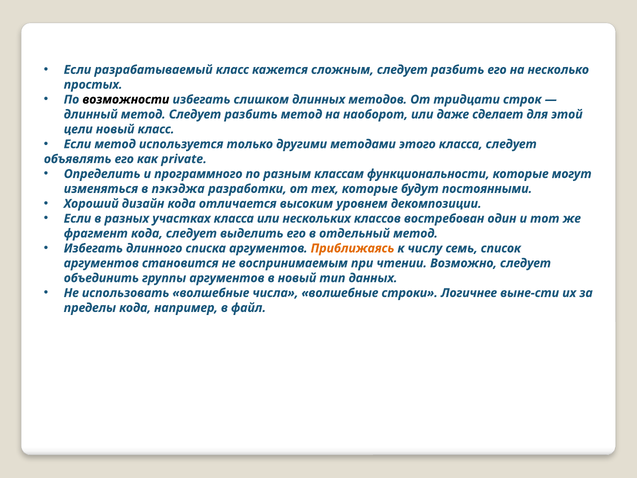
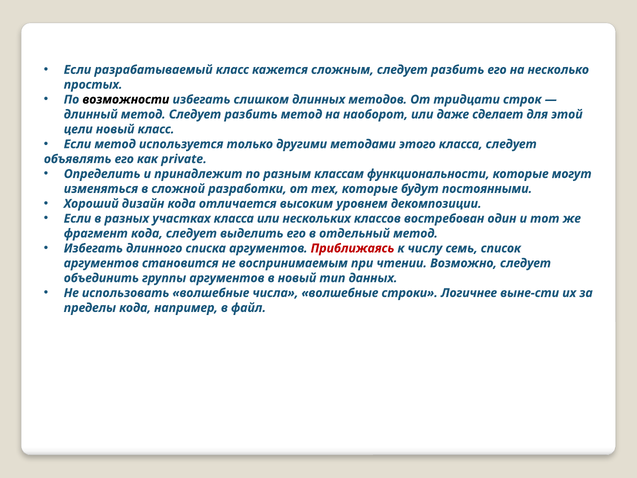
программного: программного -> принадлежит
пэкэджа: пэкэджа -> сложной
Приближаясь colour: orange -> red
